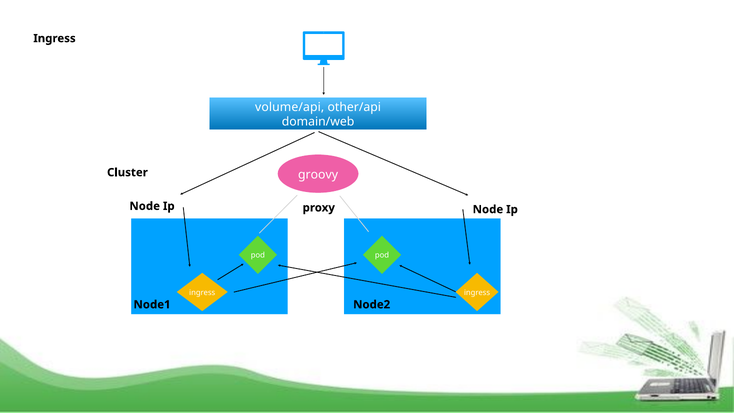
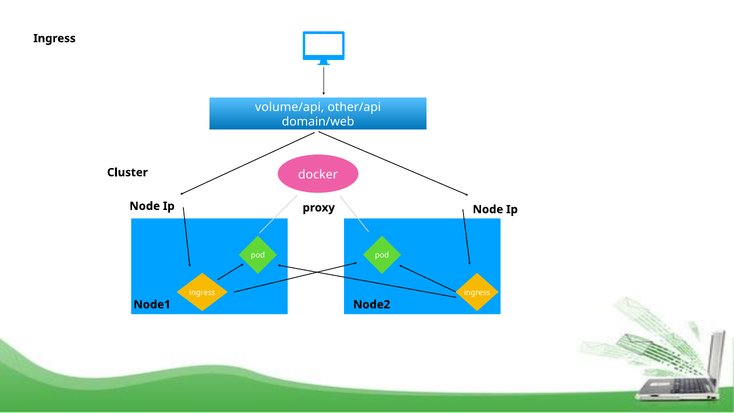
groovy: groovy -> docker
